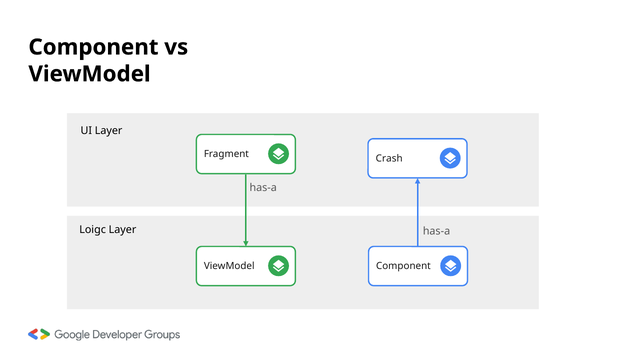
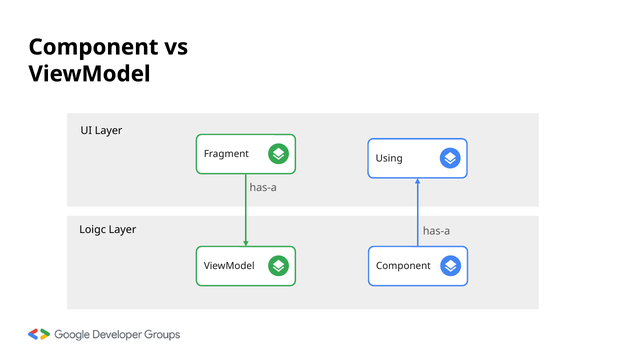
Crash: Crash -> Using
